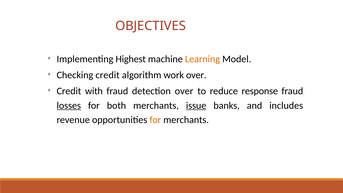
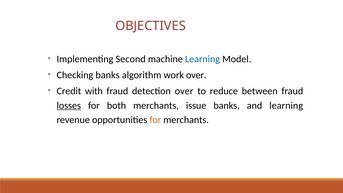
Highest: Highest -> Second
Learning at (203, 59) colour: orange -> blue
Checking credit: credit -> banks
response: response -> between
issue underline: present -> none
and includes: includes -> learning
